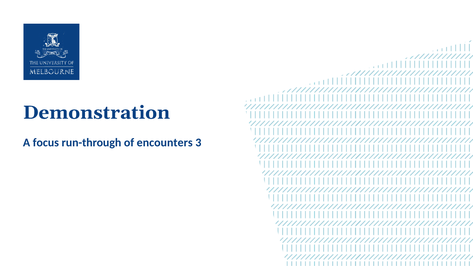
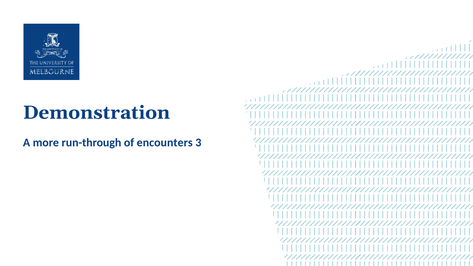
focus: focus -> more
